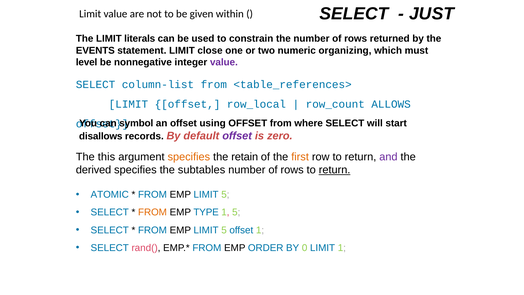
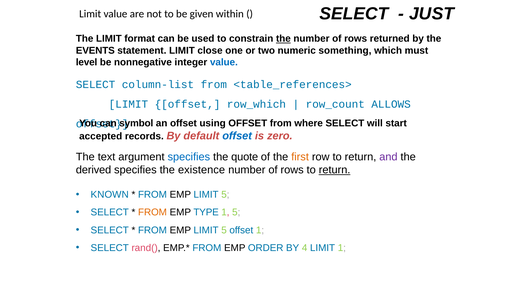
literals: literals -> format
the at (283, 39) underline: none -> present
organizing: organizing -> something
value at (224, 62) colour: purple -> blue
row_local: row_local -> row_which
disallows: disallows -> accepted
offset at (237, 136) colour: purple -> blue
this: this -> text
specifies at (189, 157) colour: orange -> blue
retain: retain -> quote
subtables: subtables -> existence
ATOMIC: ATOMIC -> KNOWN
0: 0 -> 4
